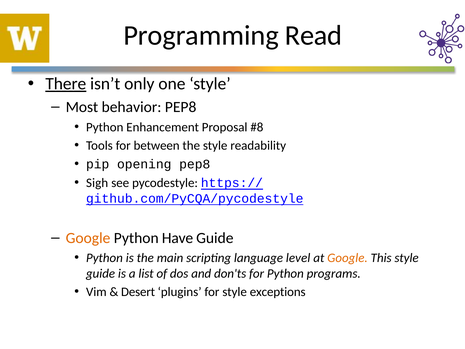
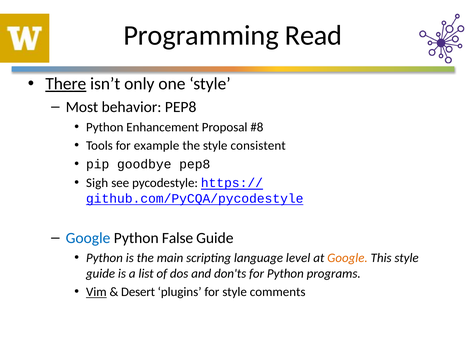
between: between -> example
readability: readability -> consistent
opening: opening -> goodbye
Google at (88, 238) colour: orange -> blue
Have: Have -> False
Vim underline: none -> present
exceptions: exceptions -> comments
